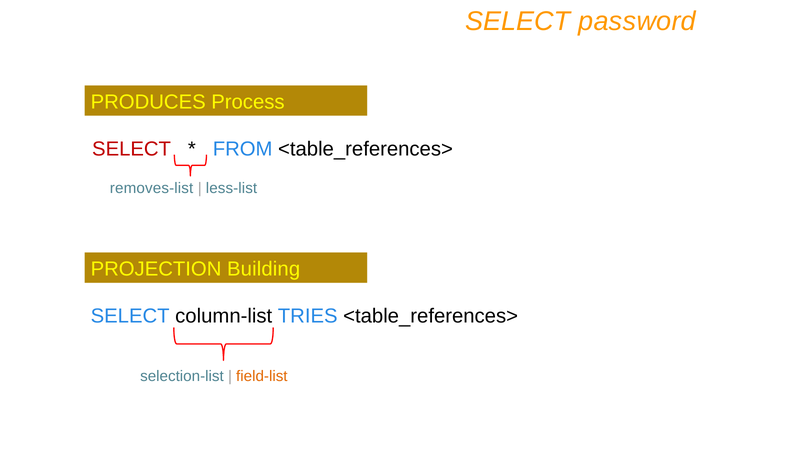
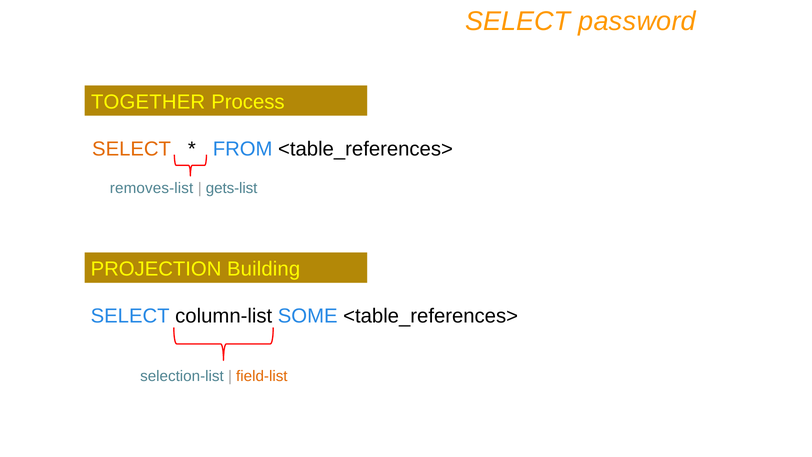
PRODUCES: PRODUCES -> TOGETHER
SELECT at (132, 149) colour: red -> orange
less-list: less-list -> gets-list
TRIES: TRIES -> SOME
